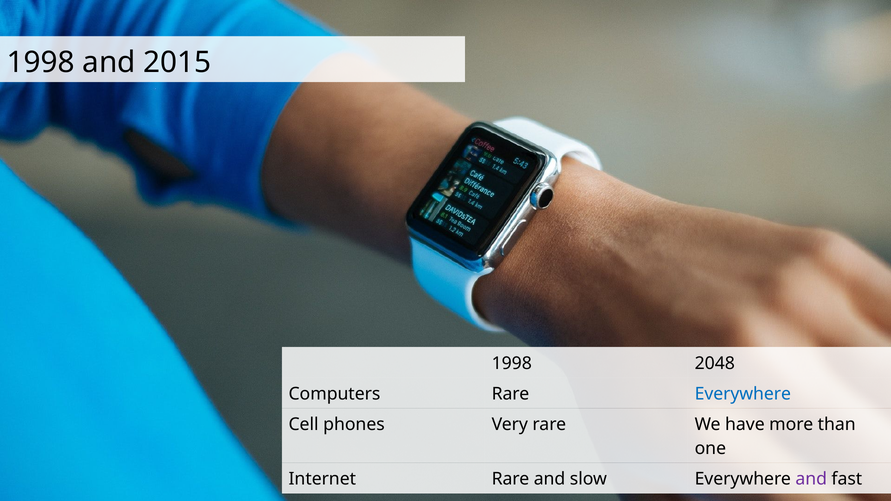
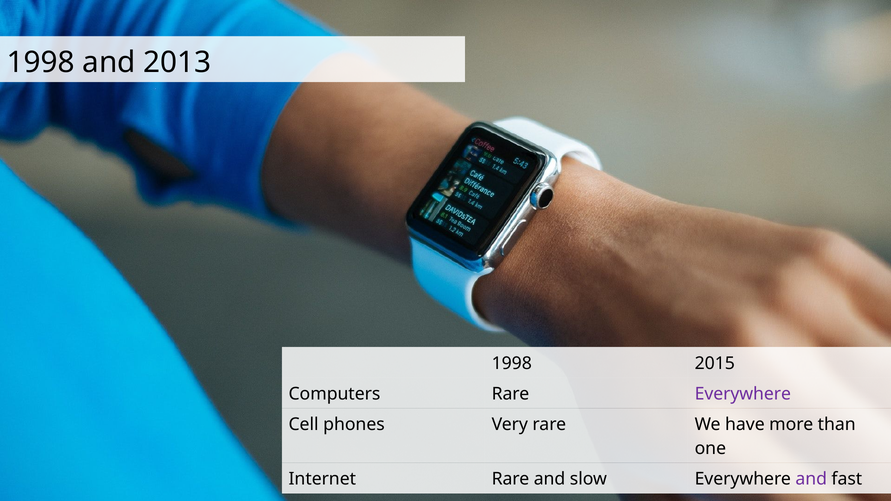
2015: 2015 -> 2013
2048: 2048 -> 2015
Everywhere at (743, 394) colour: blue -> purple
